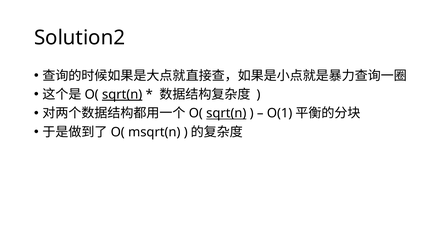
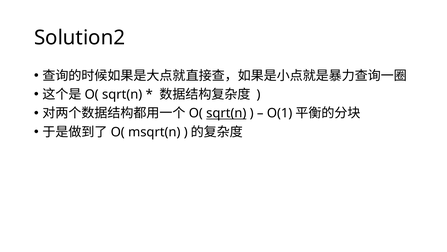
sqrt(n at (122, 94) underline: present -> none
